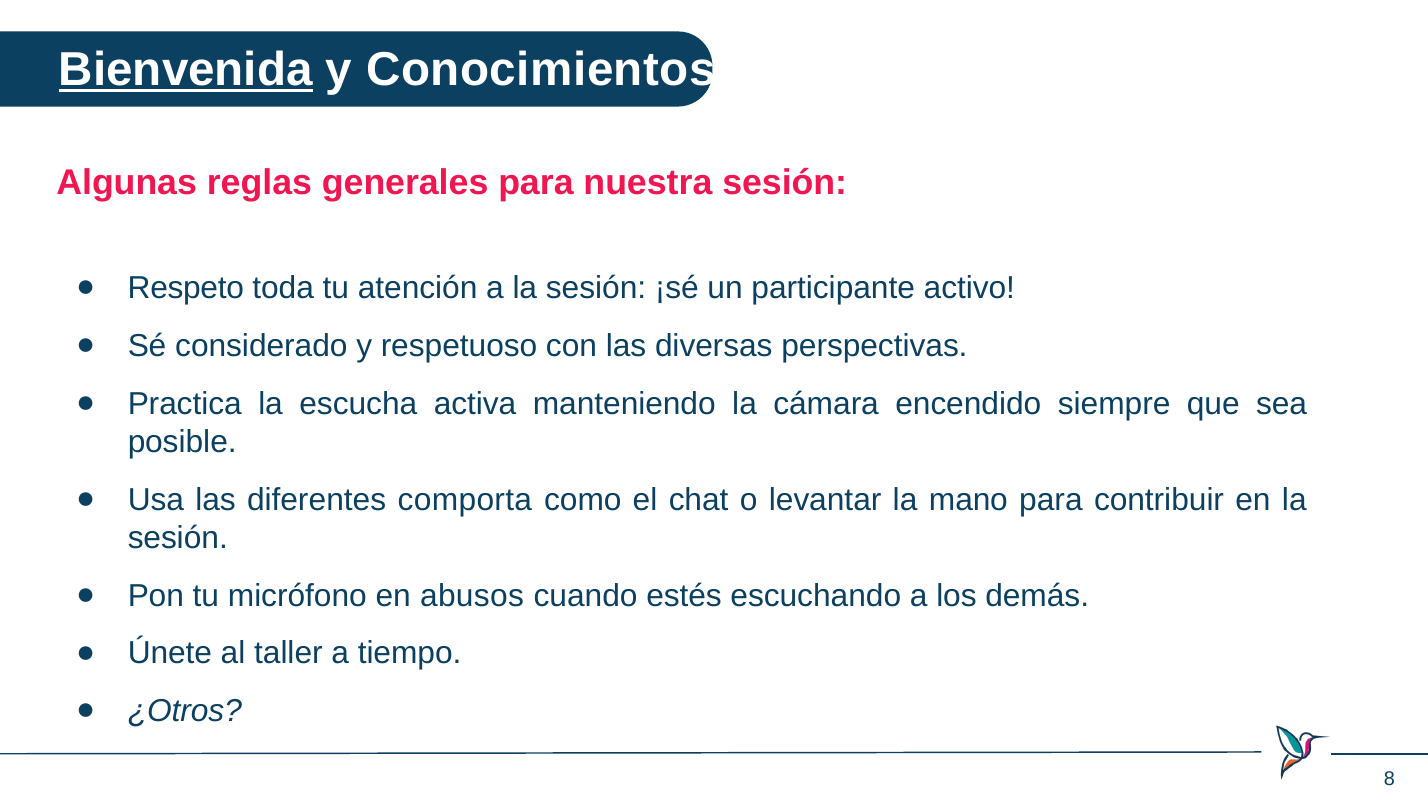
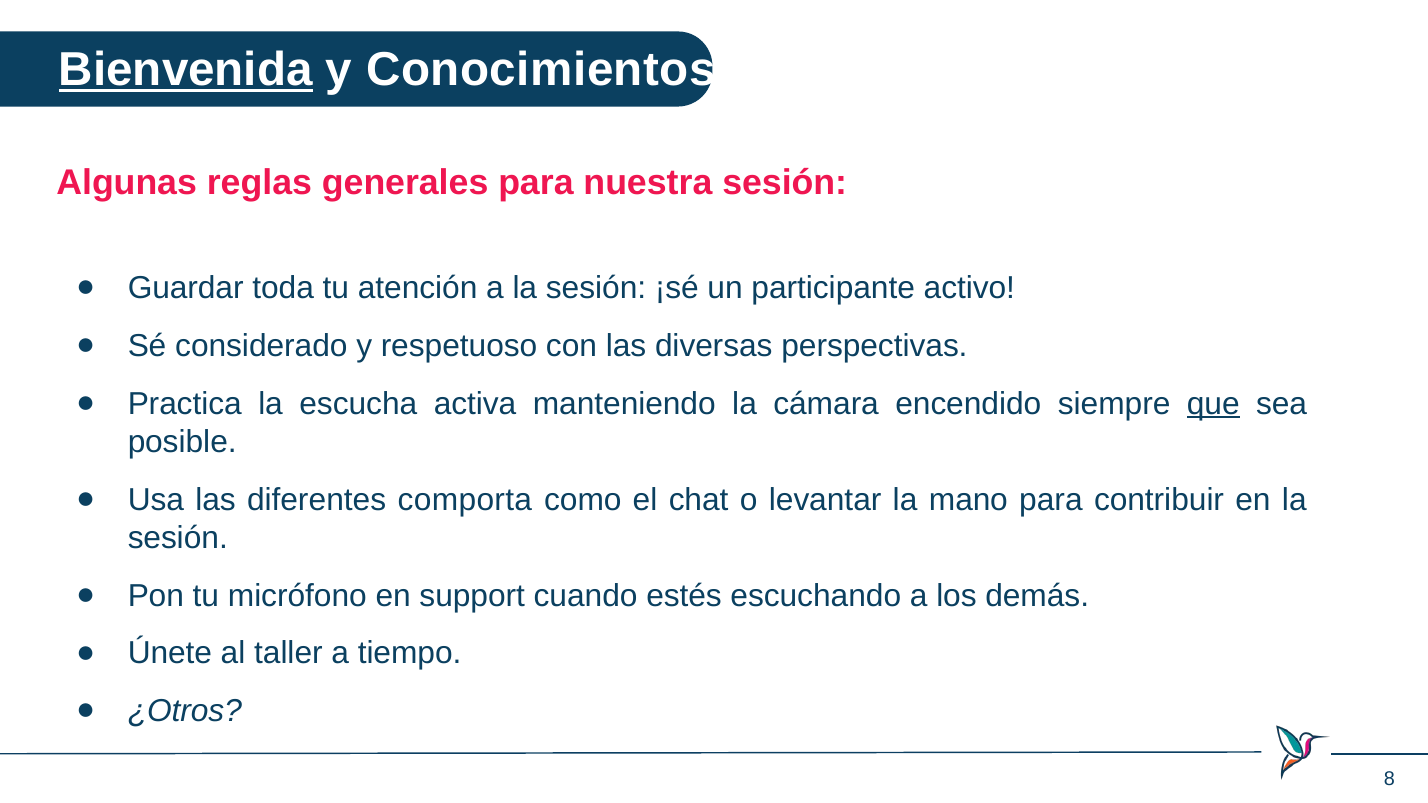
Respeto: Respeto -> Guardar
que underline: none -> present
abusos: abusos -> support
